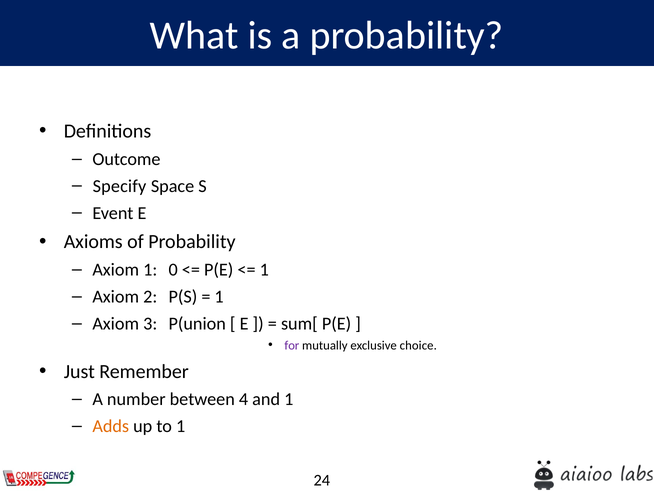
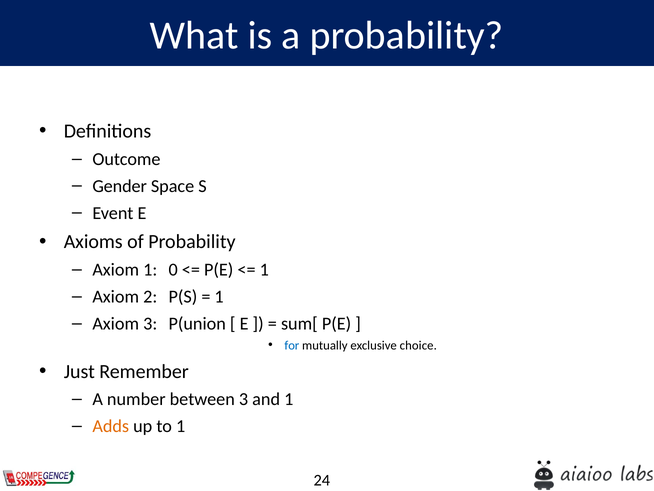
Specify: Specify -> Gender
for colour: purple -> blue
between 4: 4 -> 3
